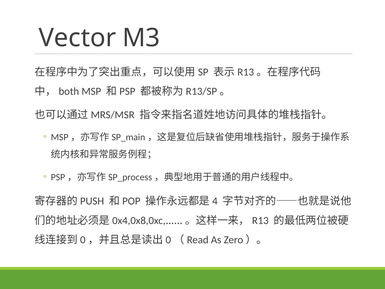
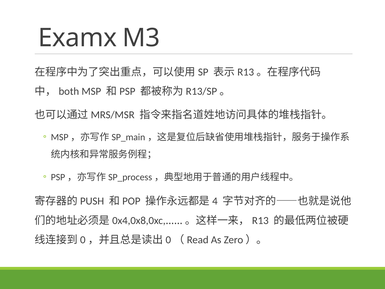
Vector: Vector -> Examx
